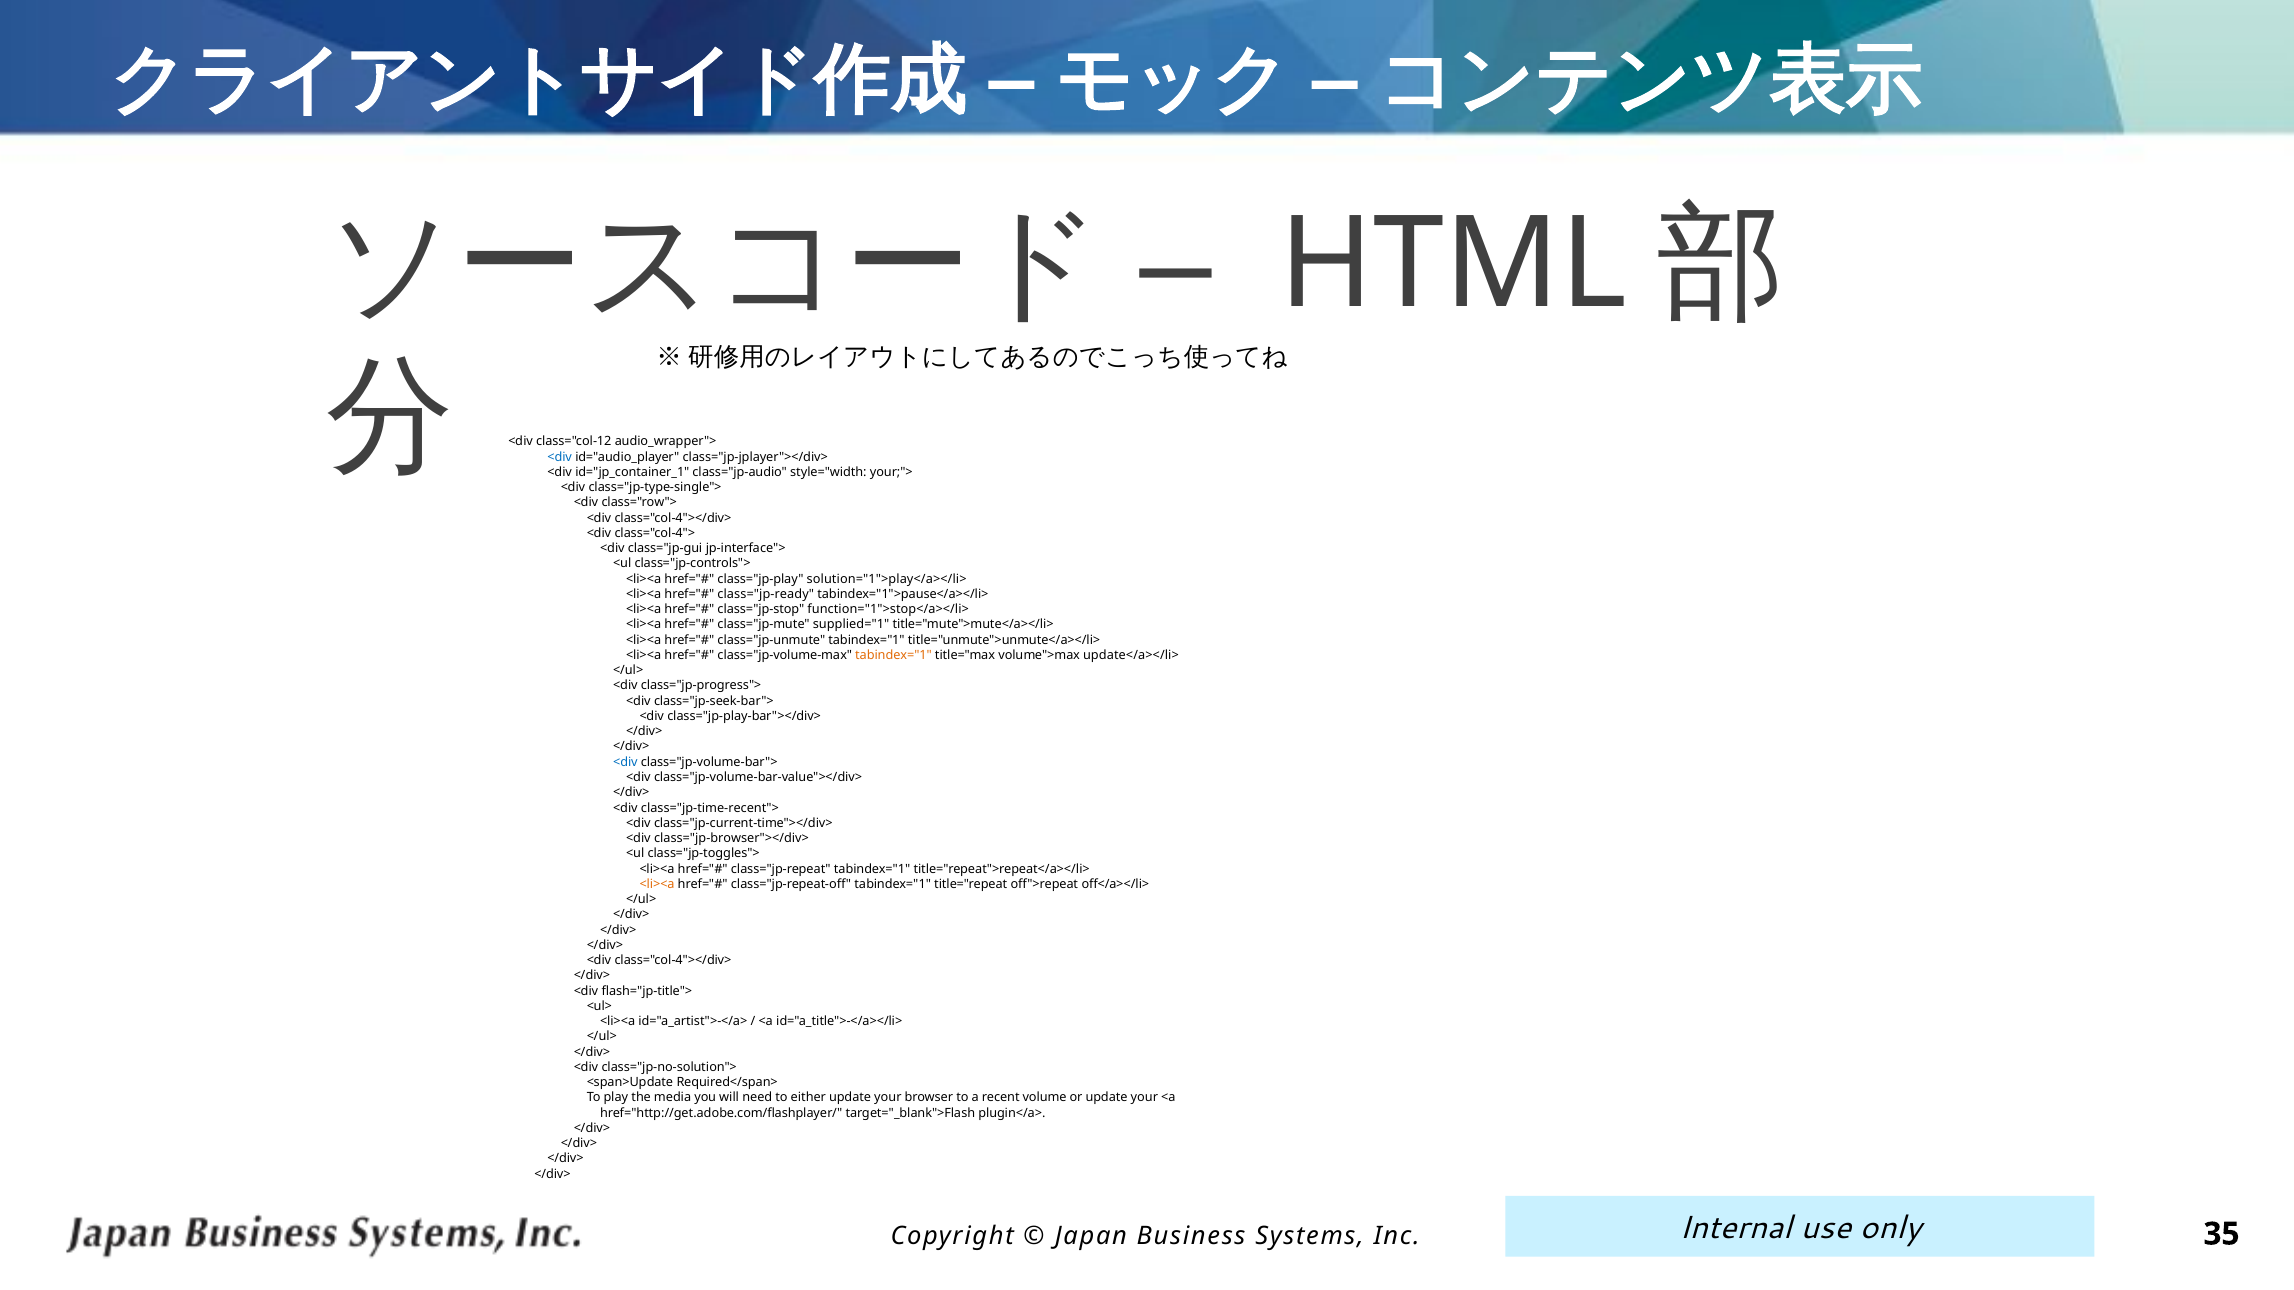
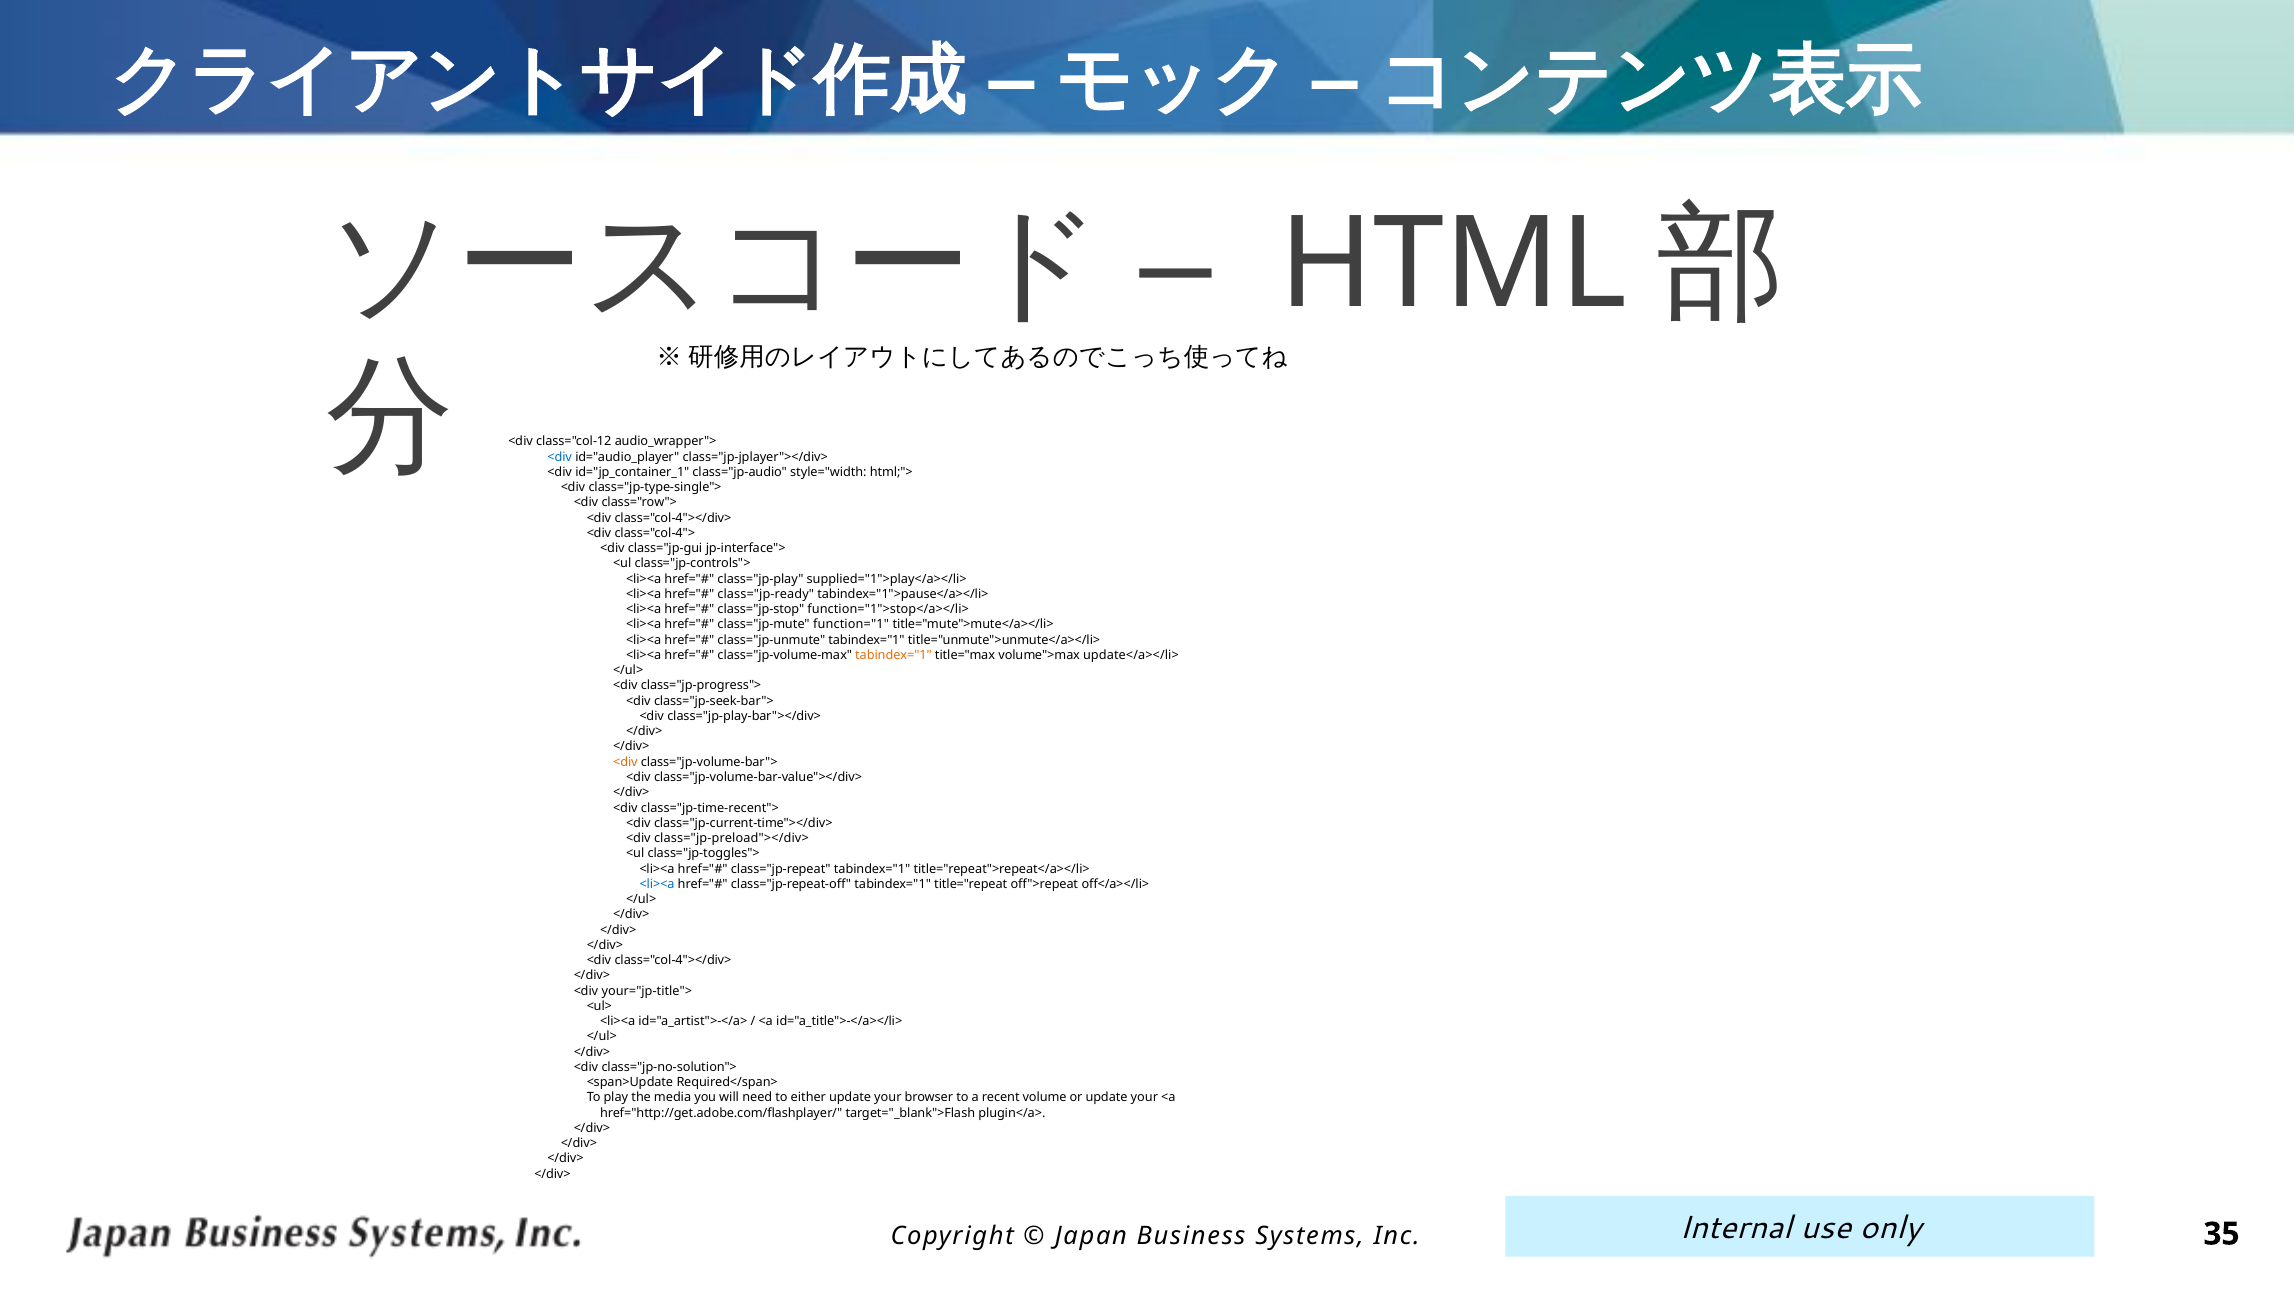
your;">: your;"> -> html;">
solution="1">play</a></li>: solution="1">play</a></li> -> supplied="1">play</a></li>
supplied="1: supplied="1 -> function="1
<div at (625, 762) colour: blue -> orange
class="jp-browser"></div>: class="jp-browser"></div> -> class="jp-preload"></div>
<li><a at (657, 884) colour: orange -> blue
flash="jp-title">: flash="jp-title"> -> your="jp-title">
